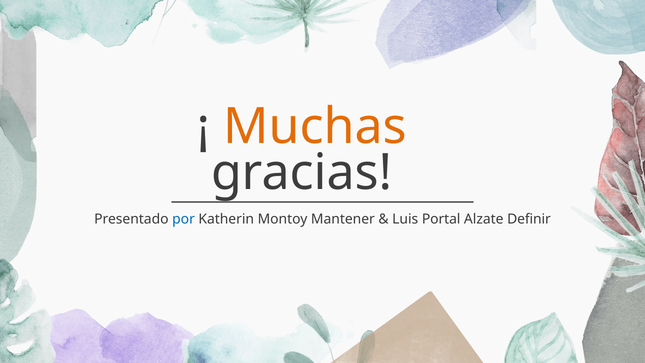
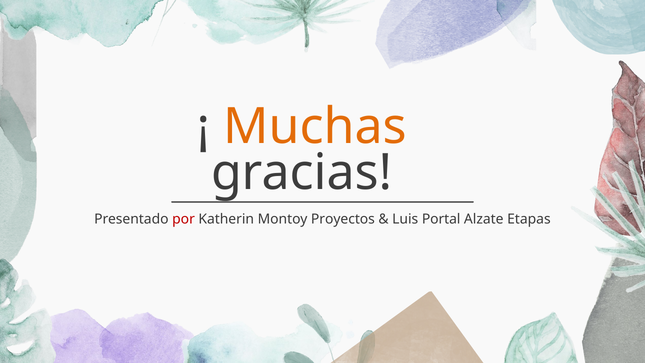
por colour: blue -> red
Mantener: Mantener -> Proyectos
Definir: Definir -> Etapas
